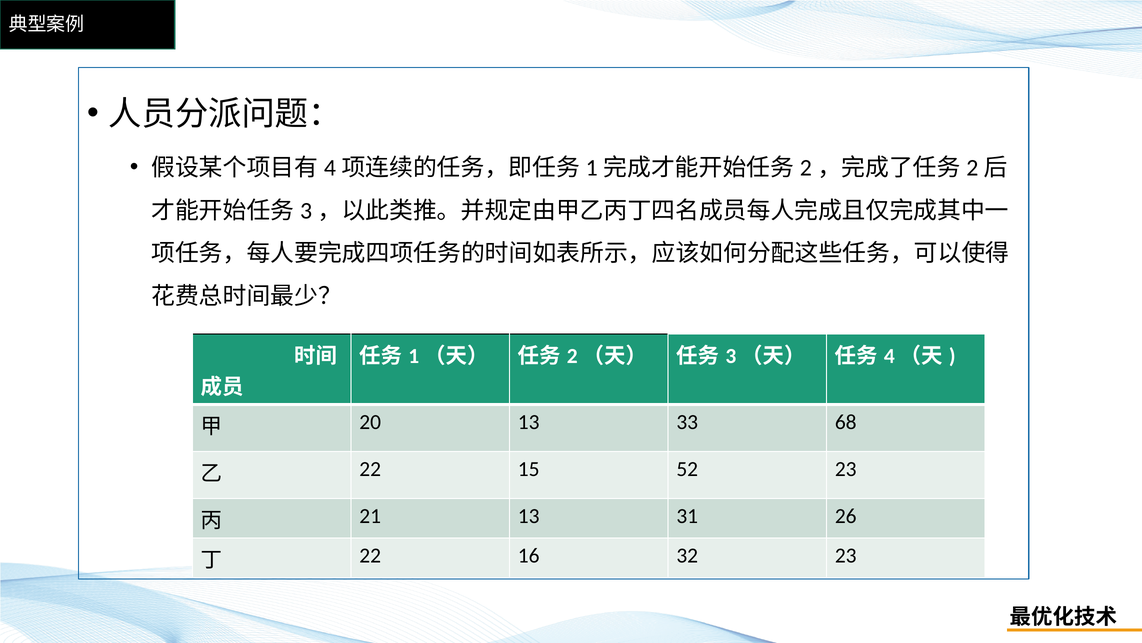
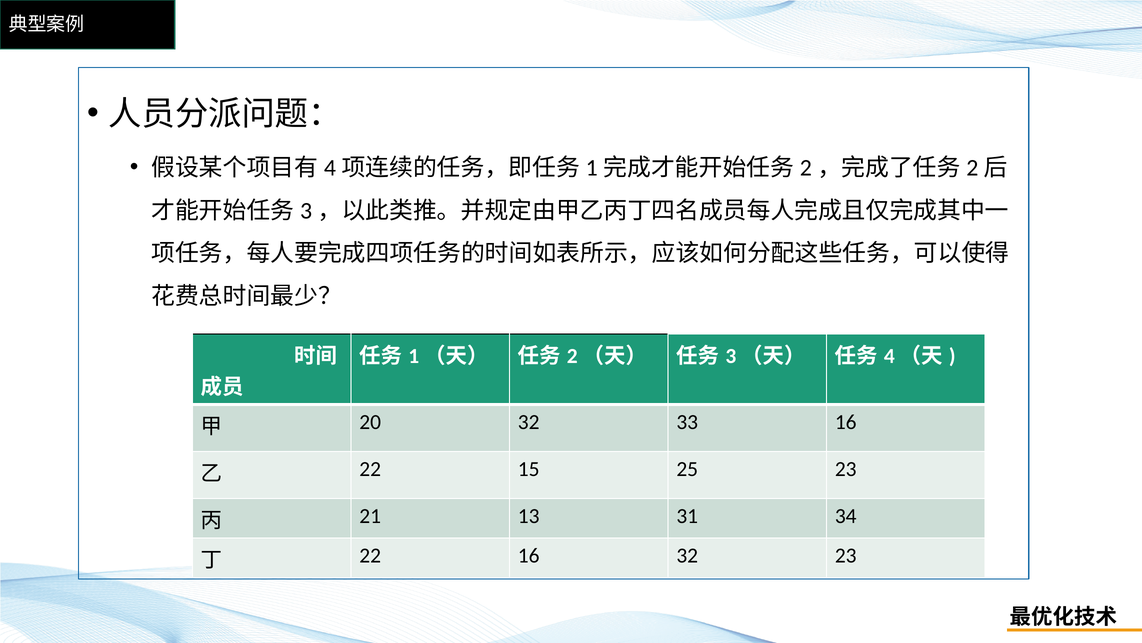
20 13: 13 -> 32
33 68: 68 -> 16
52: 52 -> 25
26: 26 -> 34
